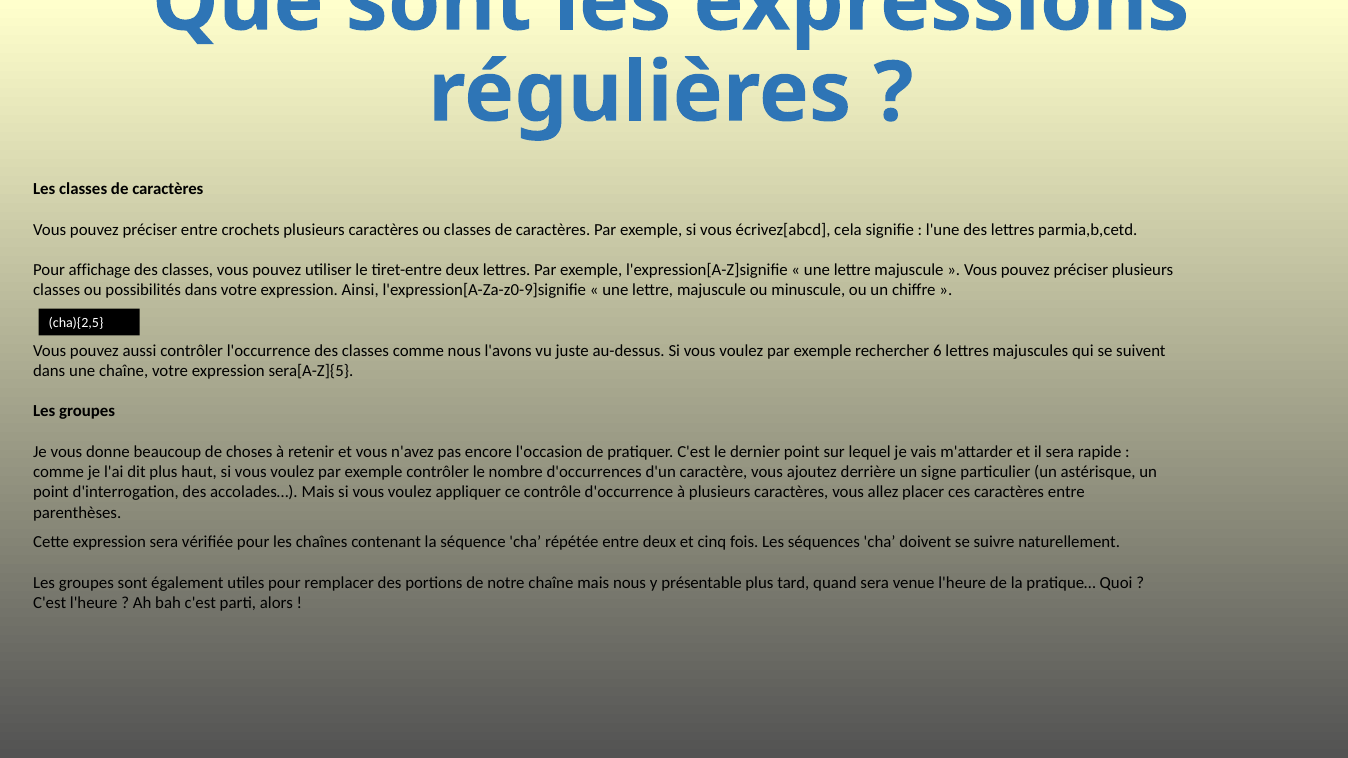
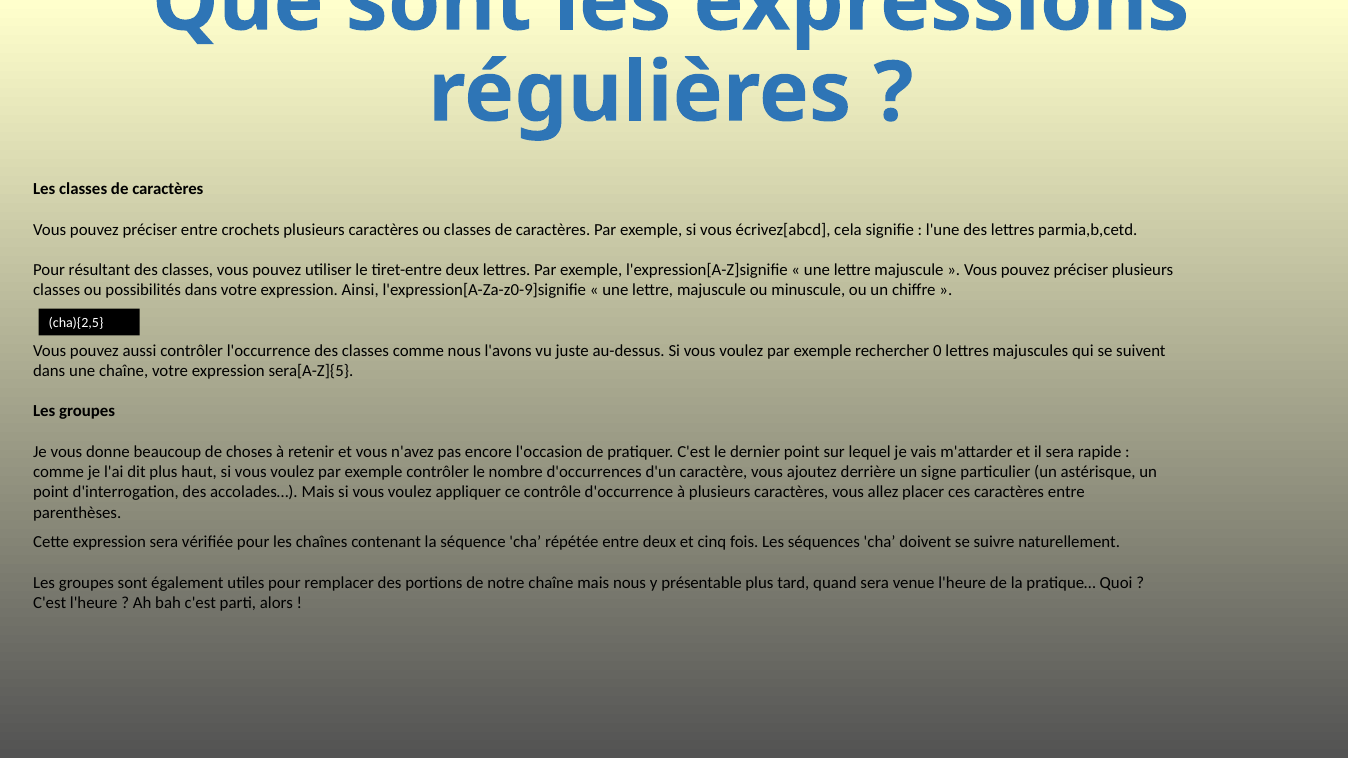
affichage: affichage -> résultant
6: 6 -> 0
